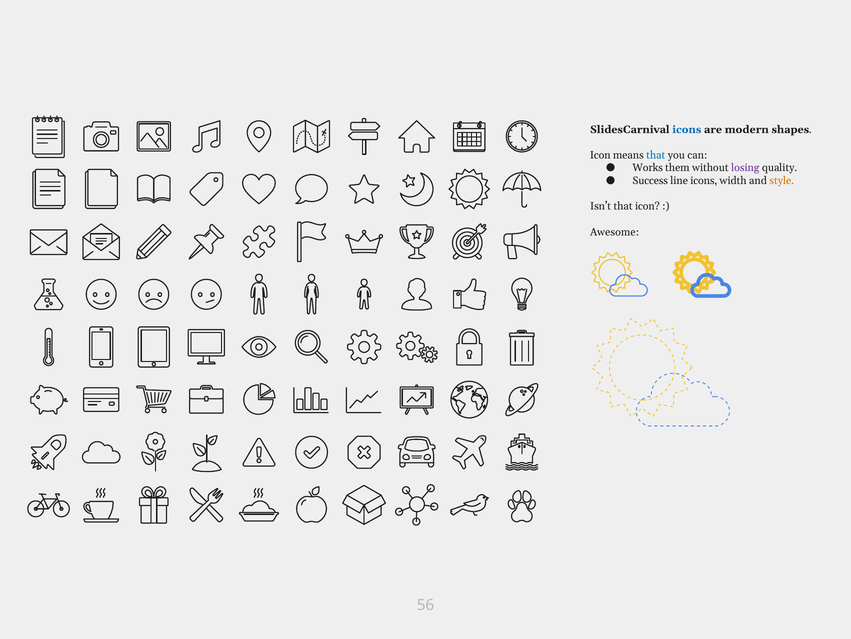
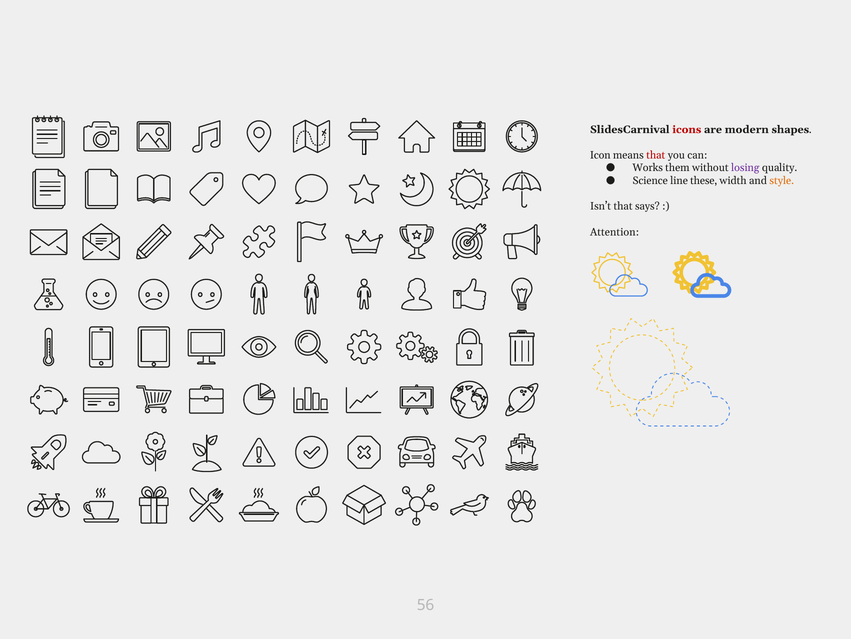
icons at (687, 129) colour: blue -> red
that at (656, 155) colour: blue -> red
Success: Success -> Science
line icons: icons -> these
that icon: icon -> says
Awesome: Awesome -> Attention
